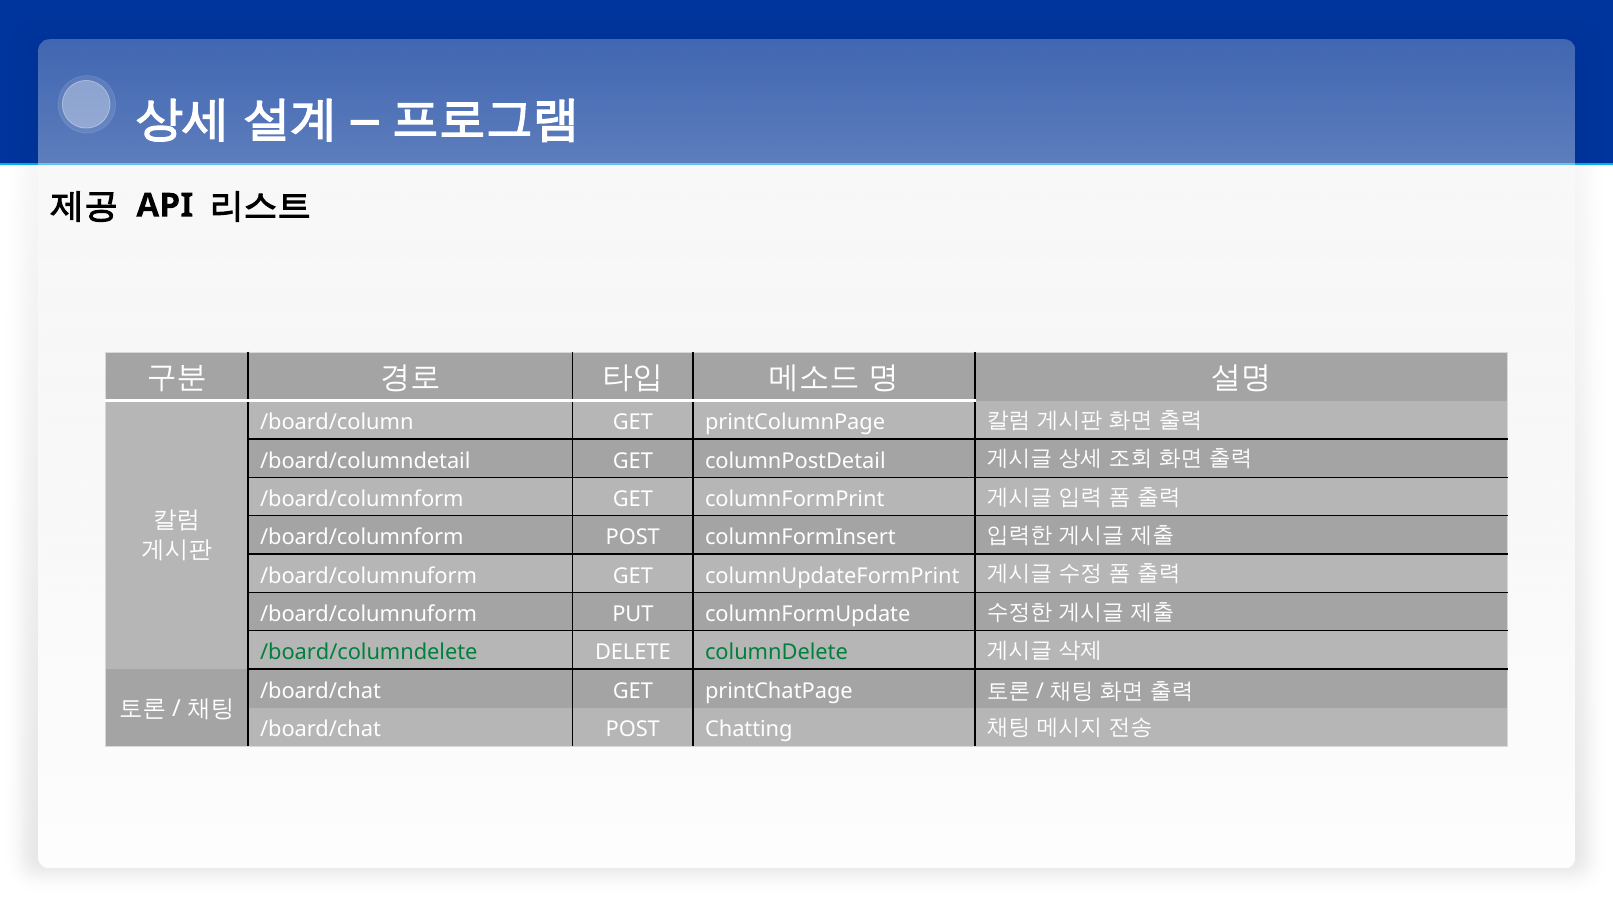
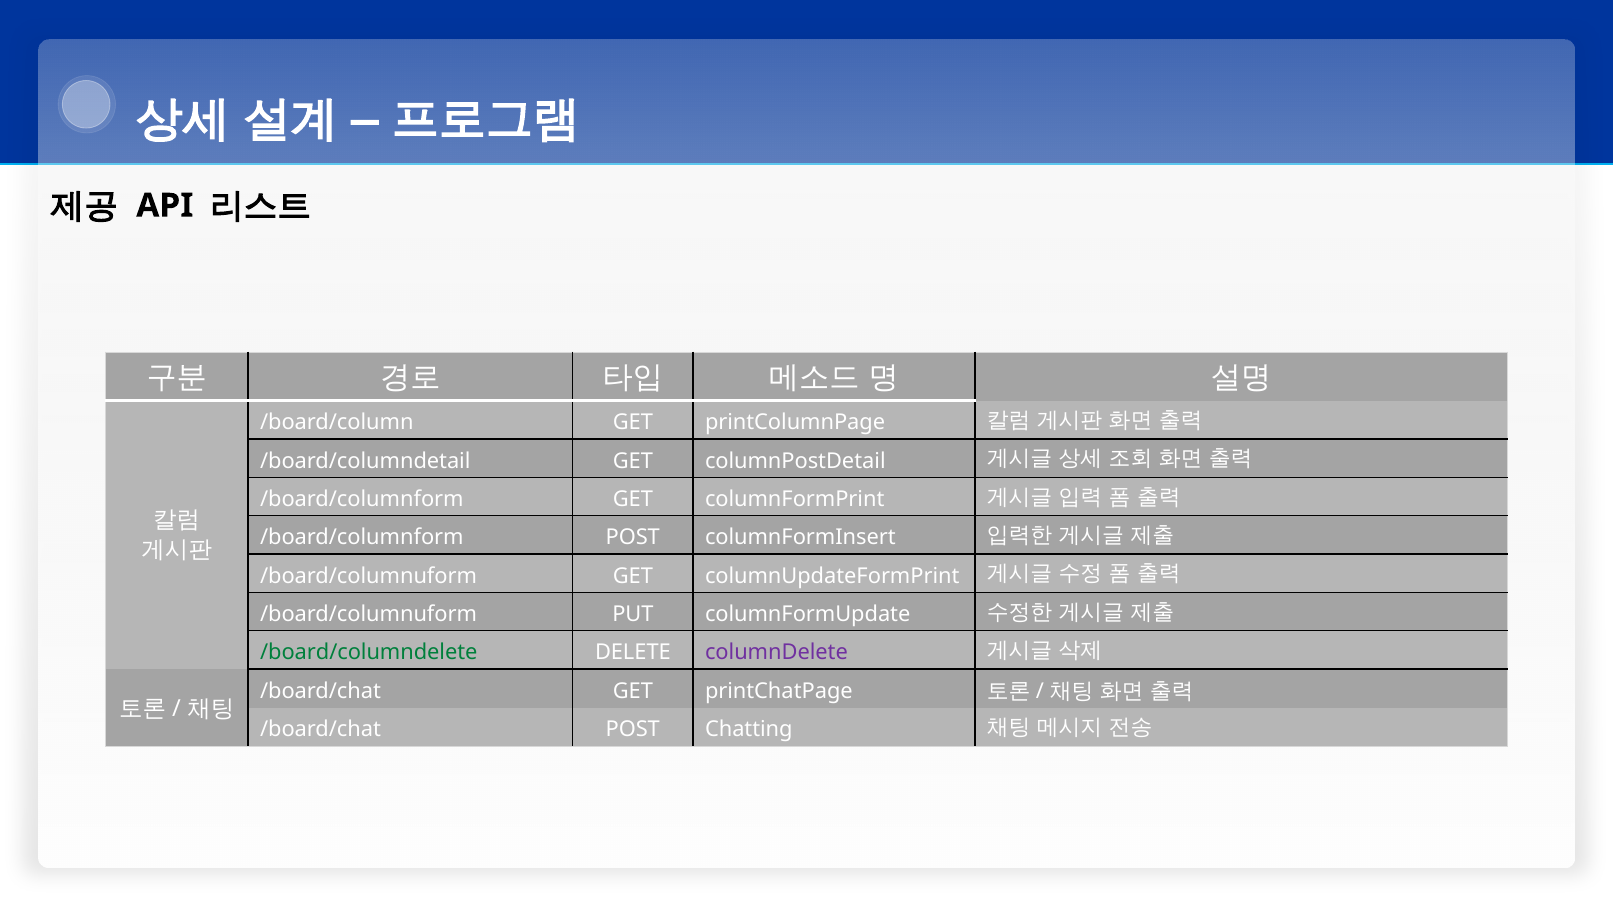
columnDelete colour: green -> purple
